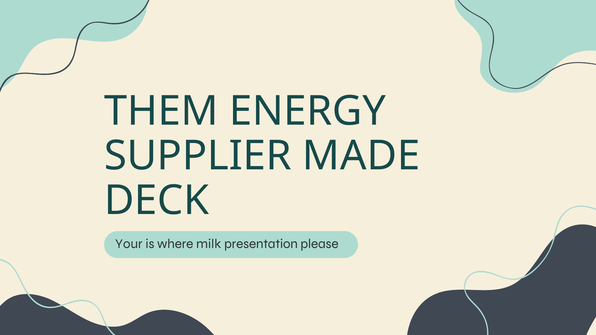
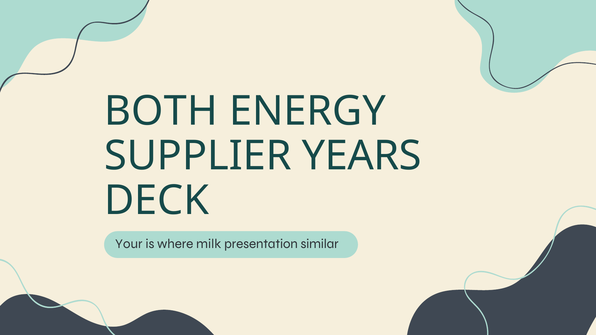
THEM: THEM -> BOTH
MADE: MADE -> YEARS
please: please -> similar
